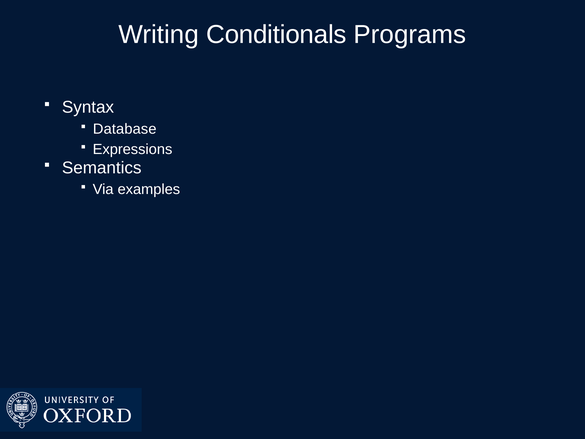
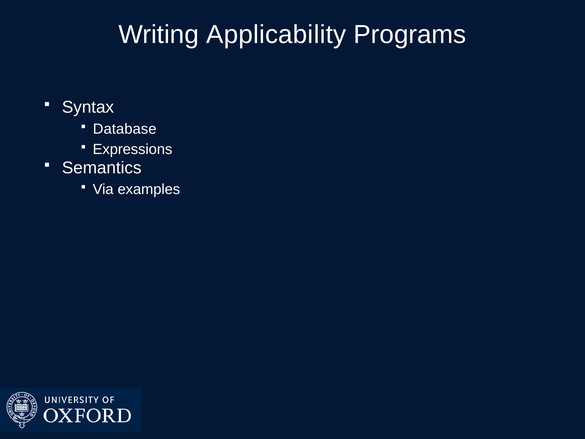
Conditionals: Conditionals -> Applicability
